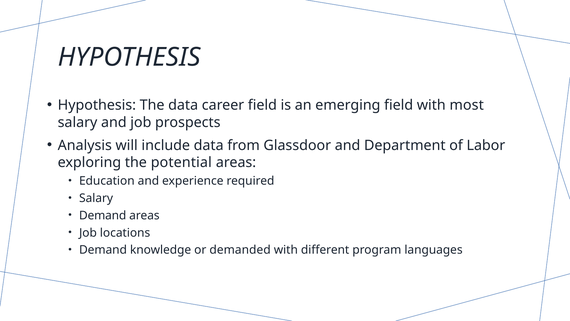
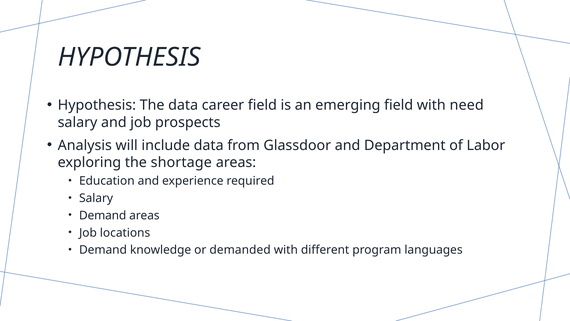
most: most -> need
potential: potential -> shortage
